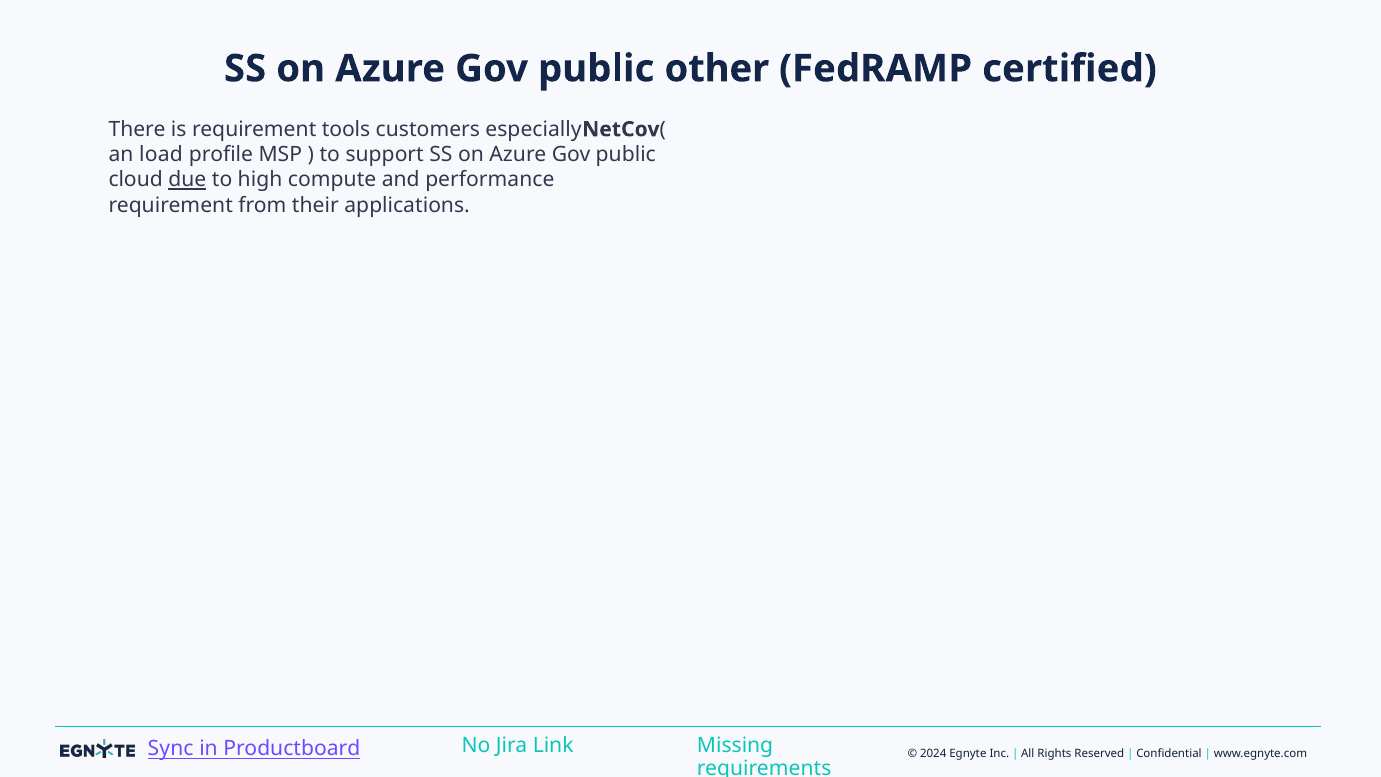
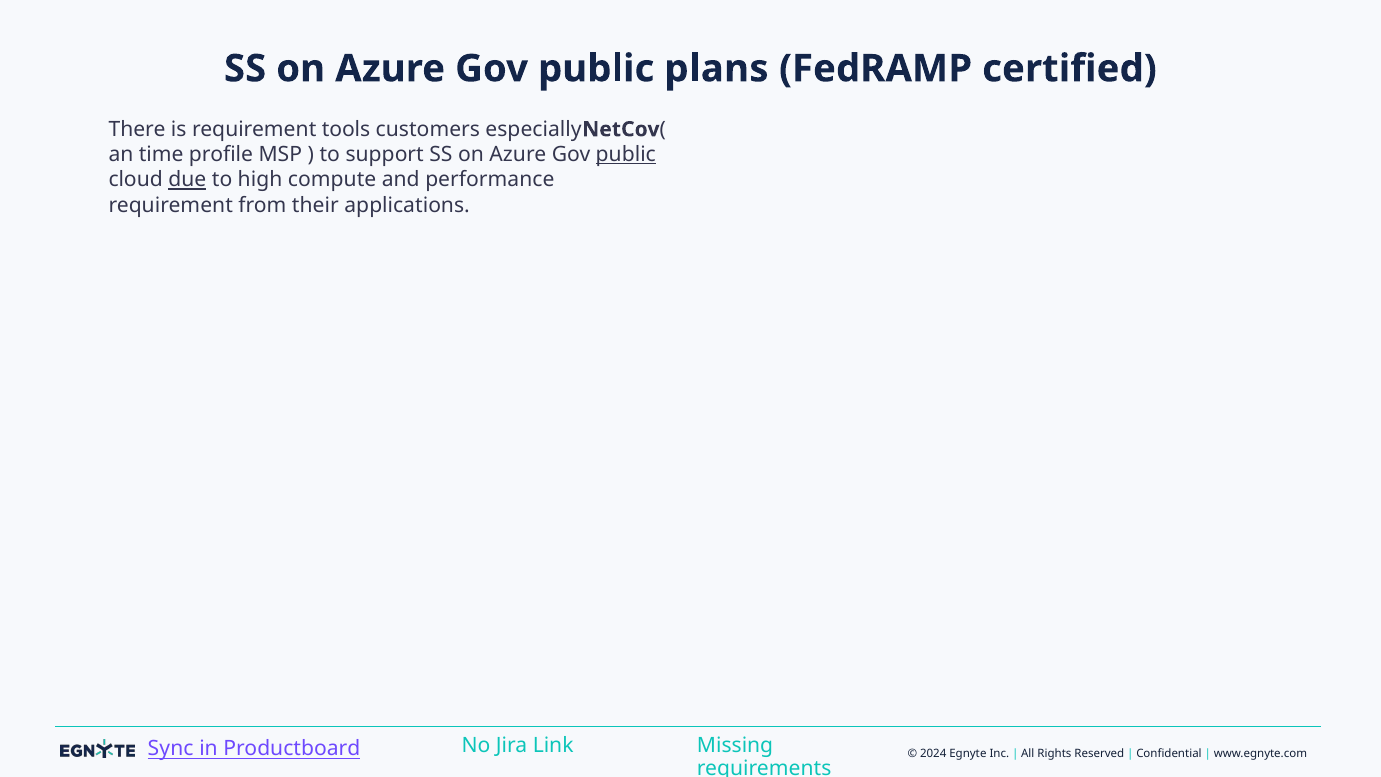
other: other -> plans
load: load -> time
public at (626, 155) underline: none -> present
